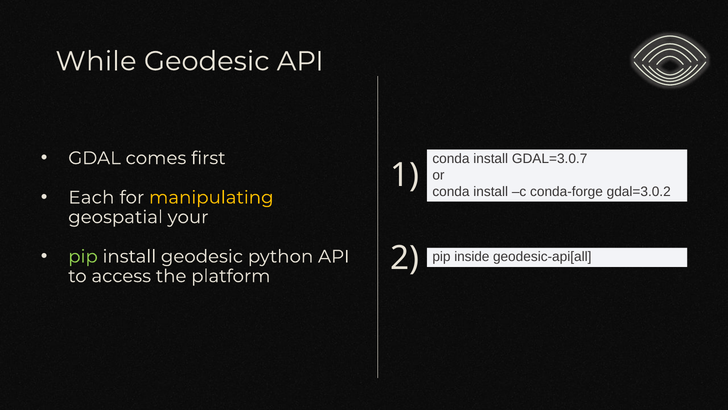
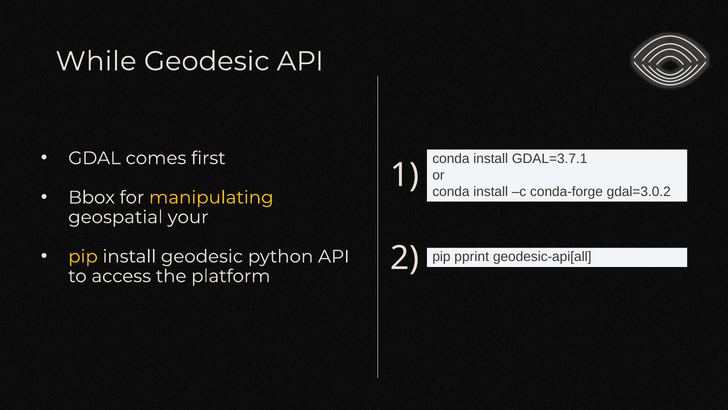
GDAL=3.0.7: GDAL=3.0.7 -> GDAL=3.7.1
Each: Each -> Bbox
pip at (83, 256) colour: light green -> yellow
inside: inside -> pprint
